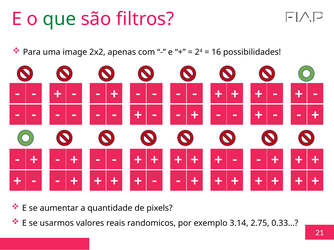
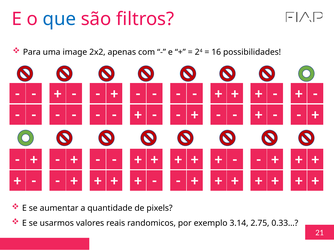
que colour: green -> blue
